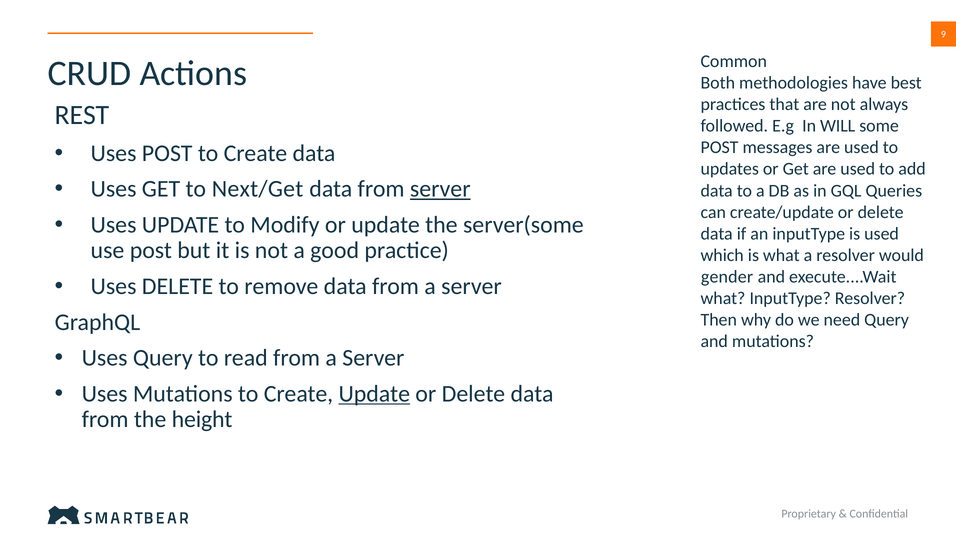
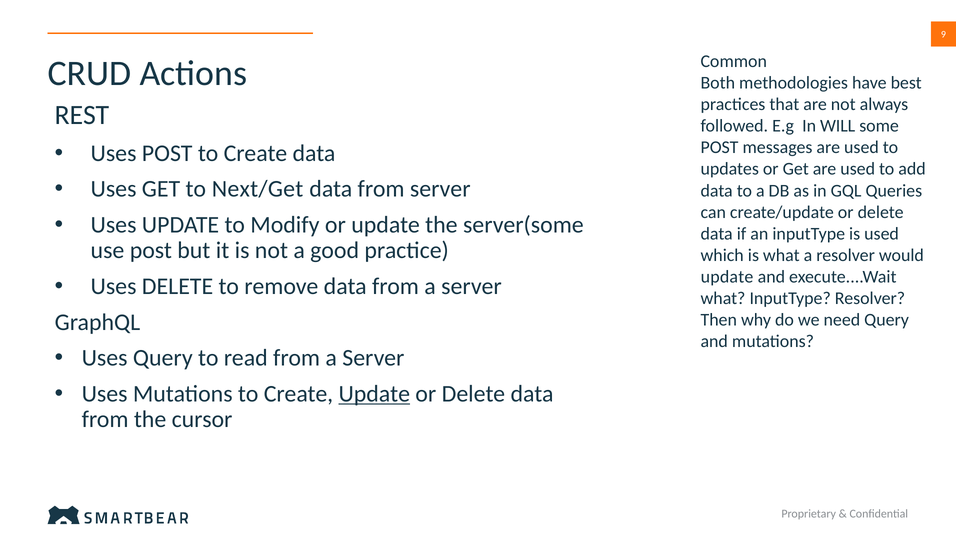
server at (440, 189) underline: present -> none
gender at (727, 277): gender -> update
height: height -> cursor
